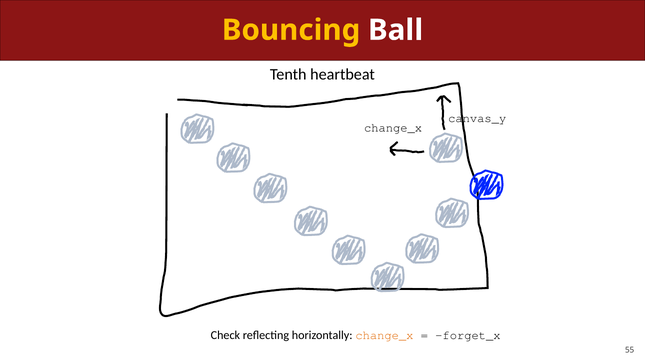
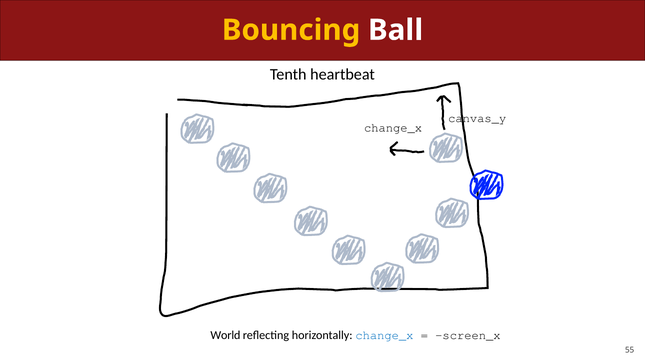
Check: Check -> World
change_x at (384, 335) colour: orange -> blue
forget_x: forget_x -> screen_x
